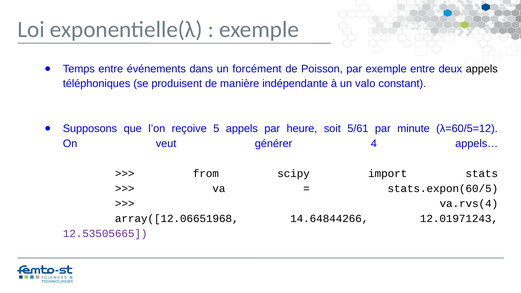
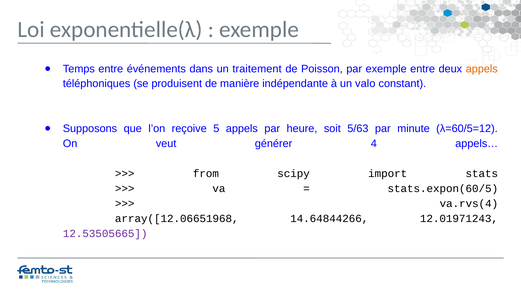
forcément: forcément -> traitement
appels at (482, 69) colour: black -> orange
5/61: 5/61 -> 5/63
